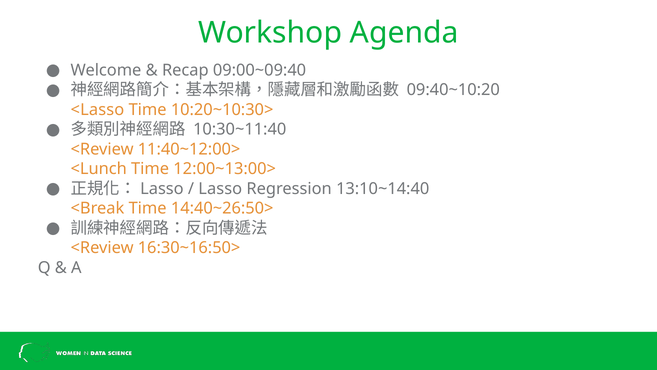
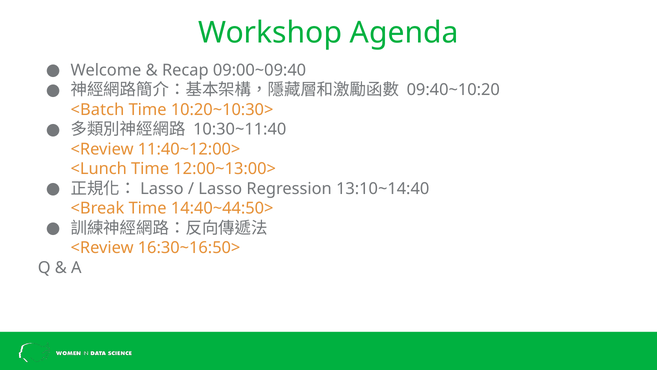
<Lasso: <Lasso -> <Batch
14:40~26:50>: 14:40~26:50> -> 14:40~44:50>
